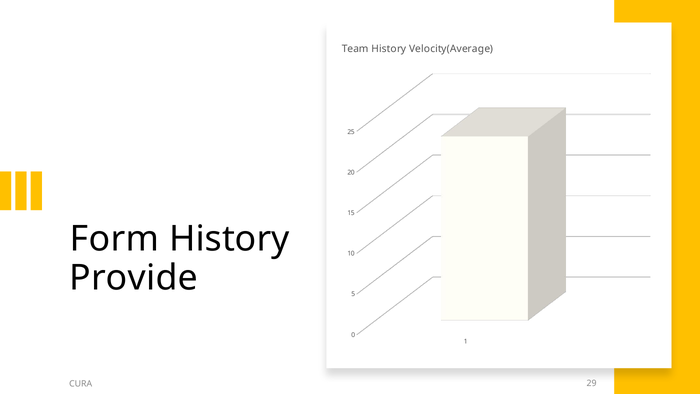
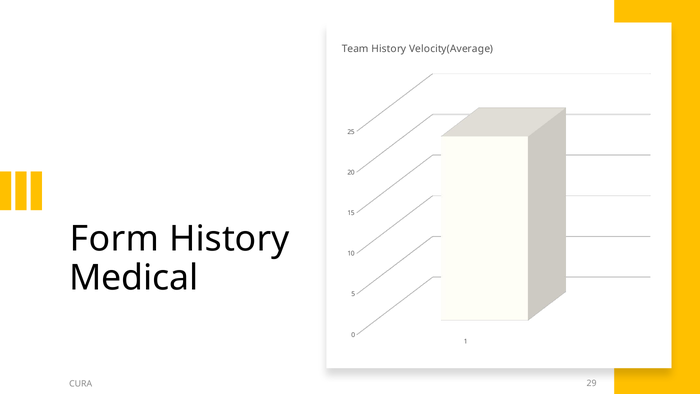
Provide: Provide -> Medical
